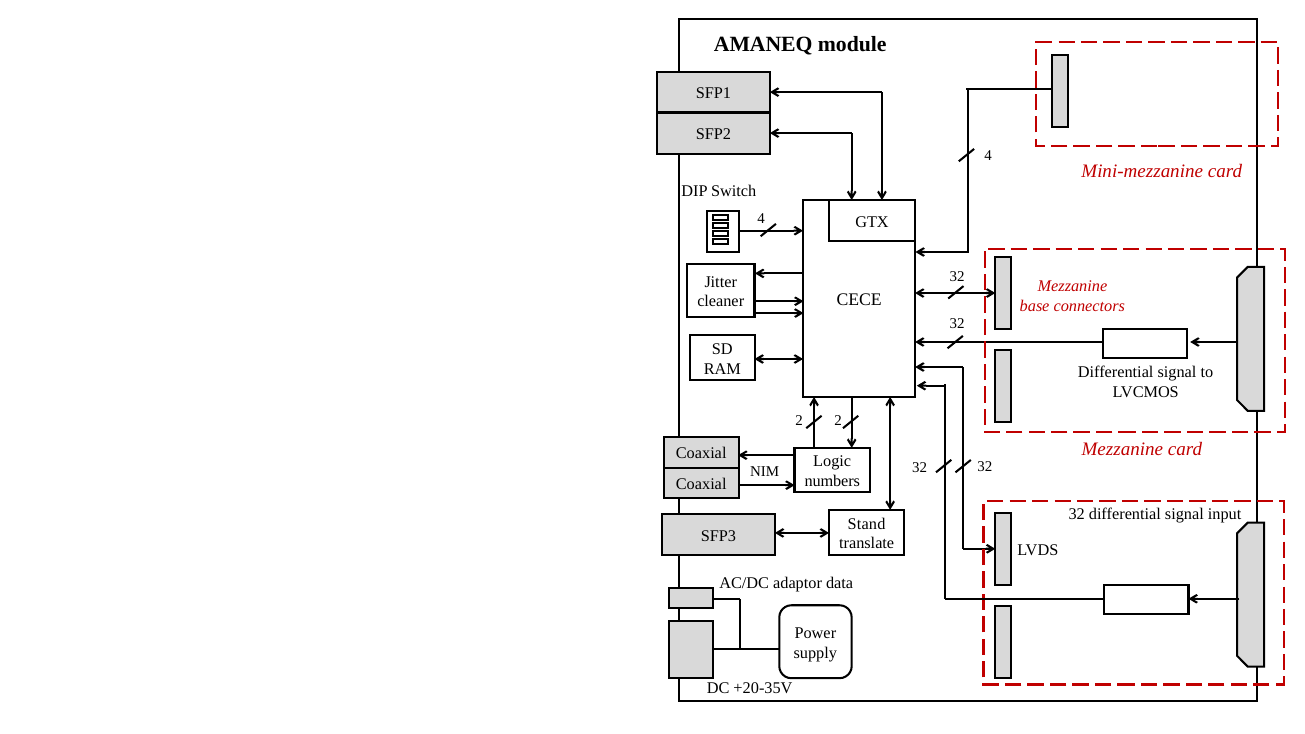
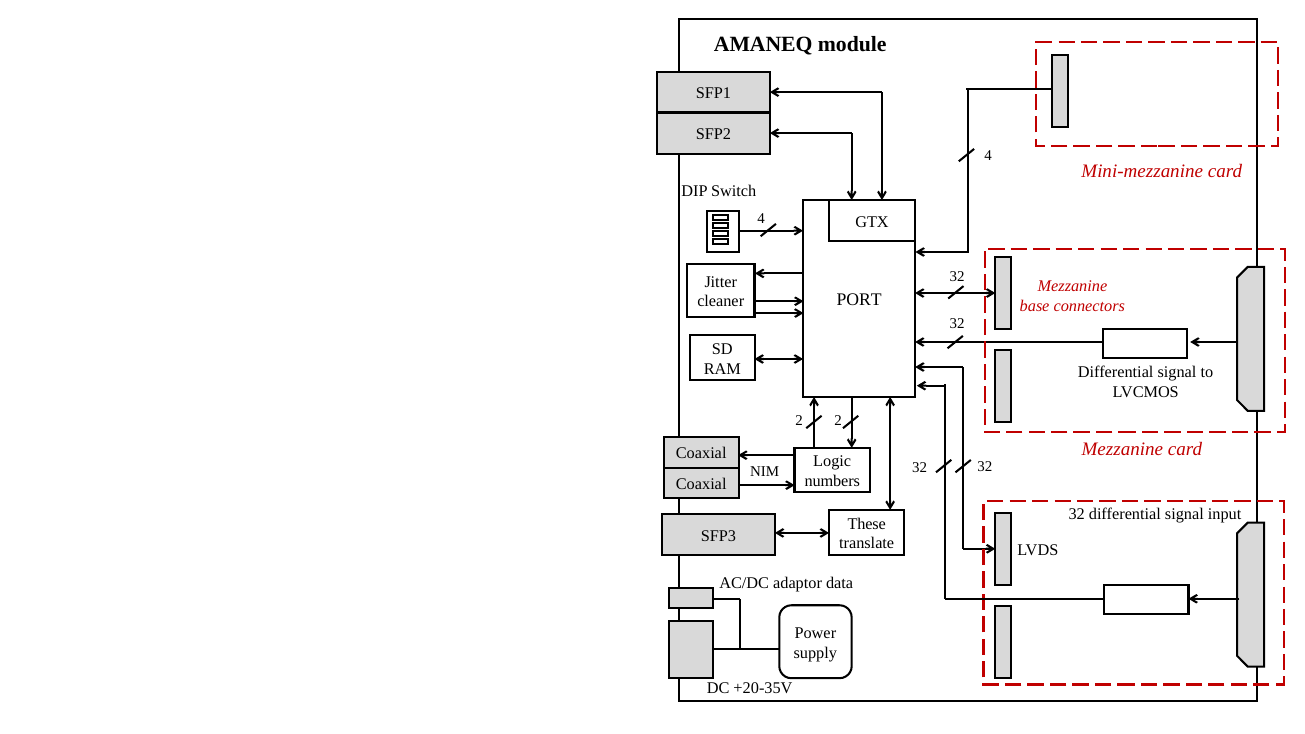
CECE: CECE -> PORT
Stand: Stand -> These
